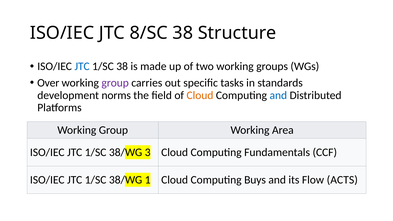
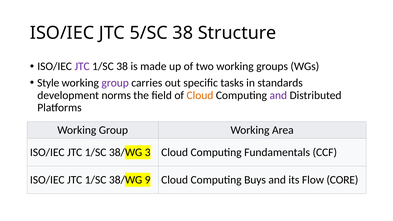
8/SC: 8/SC -> 5/SC
JTC at (82, 66) colour: blue -> purple
Over: Over -> Style
and at (278, 95) colour: blue -> purple
1: 1 -> 9
ACTS: ACTS -> CORE
